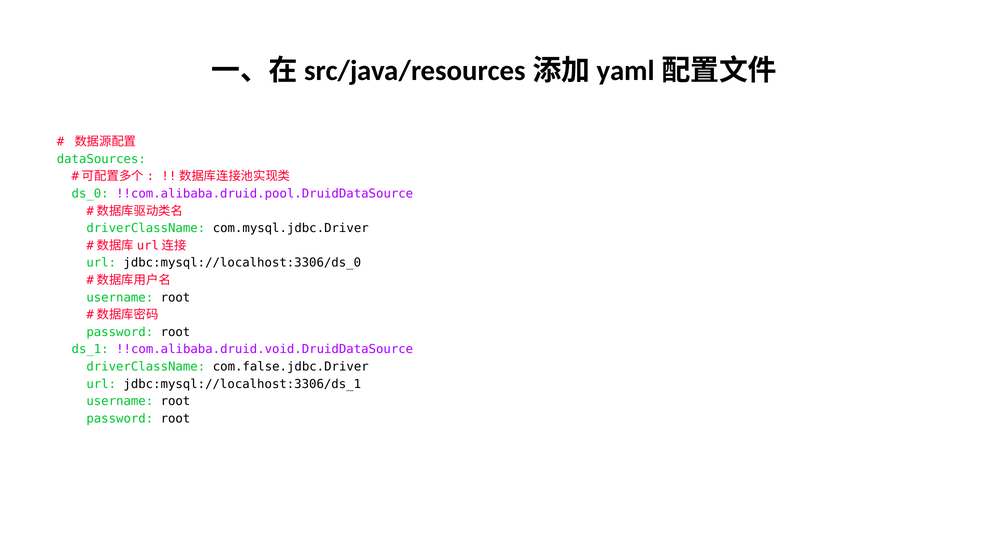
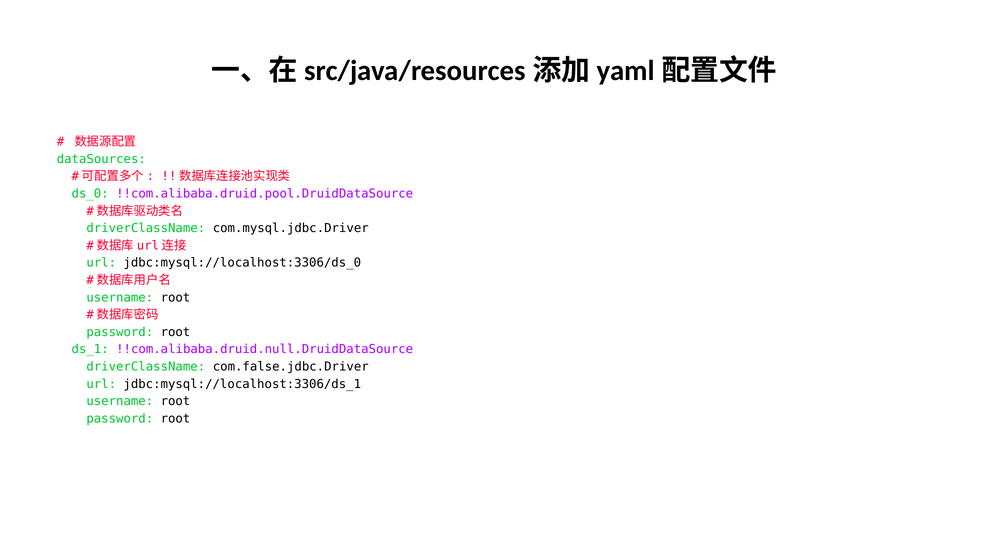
!!com.alibaba.druid.void.DruidDataSource: !!com.alibaba.druid.void.DruidDataSource -> !!com.alibaba.druid.null.DruidDataSource
